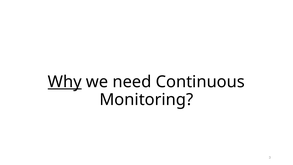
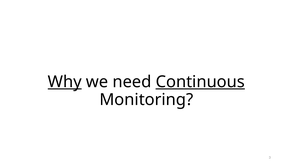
Continuous underline: none -> present
